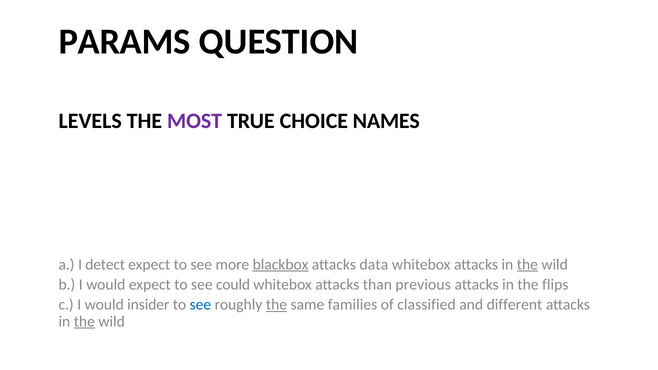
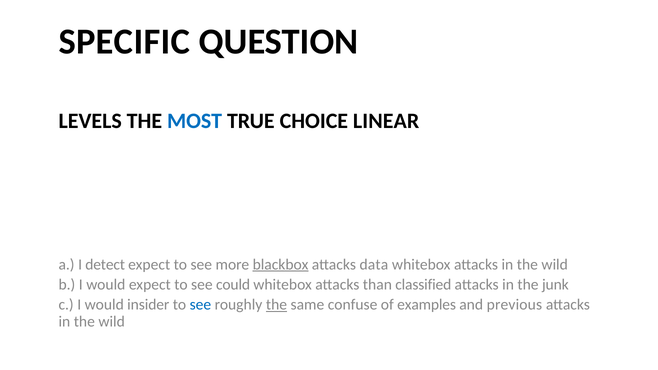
PARAMS: PARAMS -> SPECIFIC
MOST colour: purple -> blue
NAMES: NAMES -> LINEAR
the at (527, 265) underline: present -> none
previous: previous -> classified
flips: flips -> junk
families: families -> confuse
classified: classified -> examples
different: different -> previous
the at (84, 322) underline: present -> none
